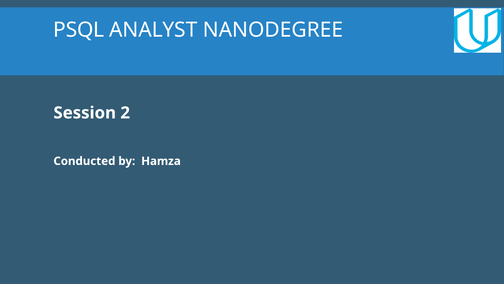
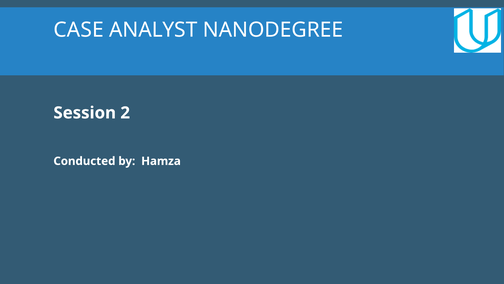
PSQL: PSQL -> CASE
